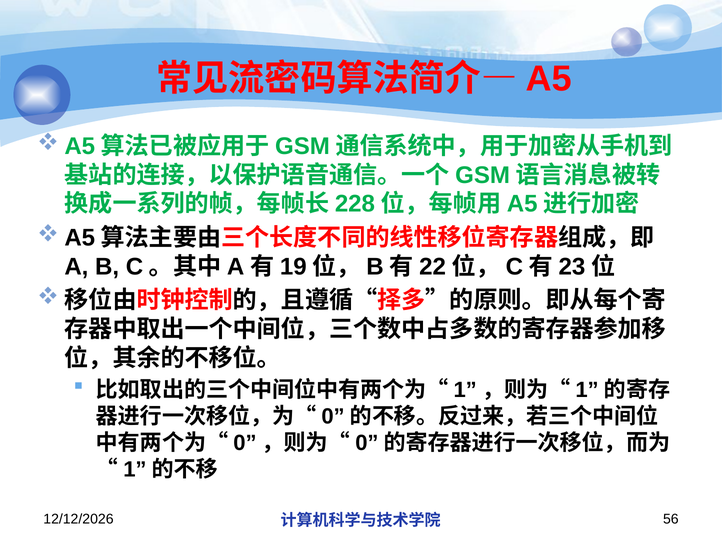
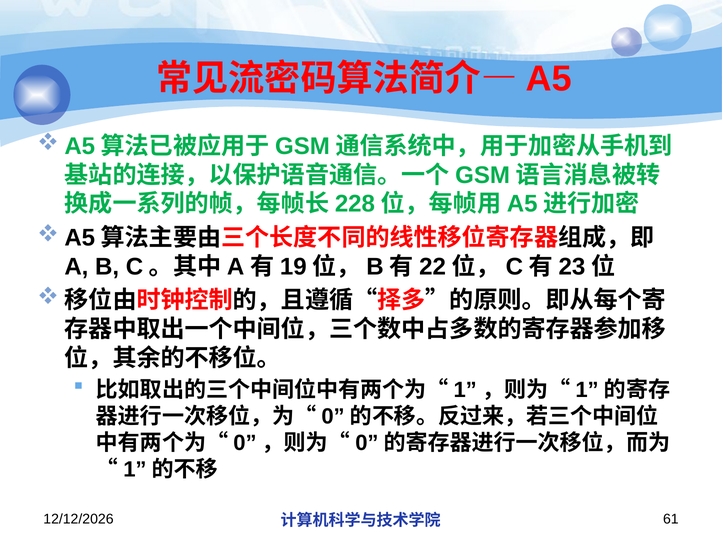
56: 56 -> 61
